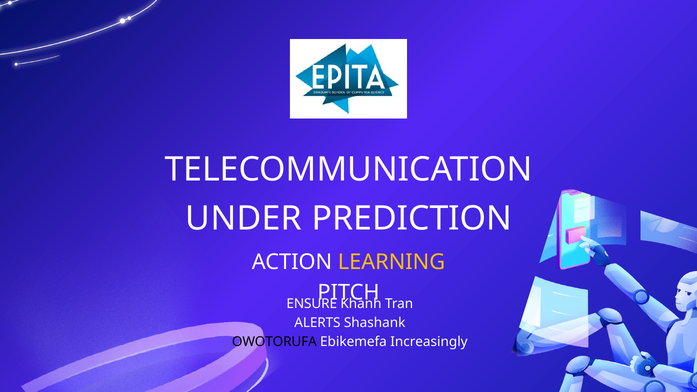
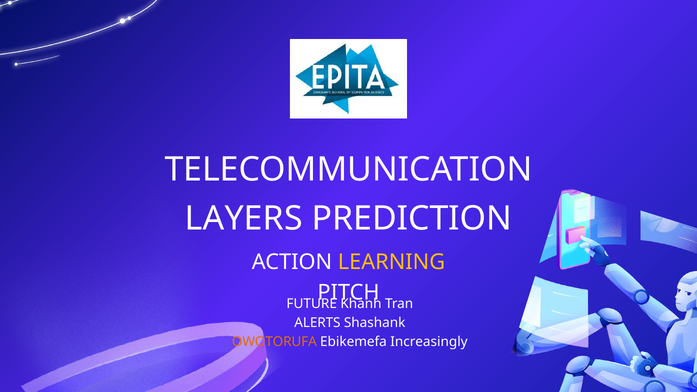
UNDER: UNDER -> LAYERS
ENSURE: ENSURE -> FUTURE
OWOTORUFA colour: black -> orange
